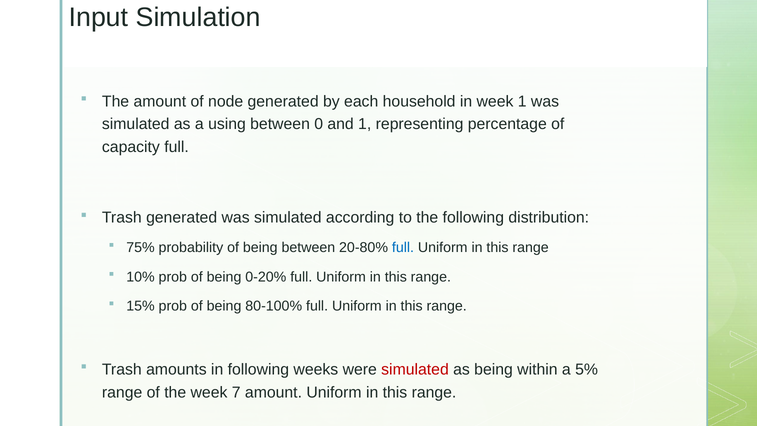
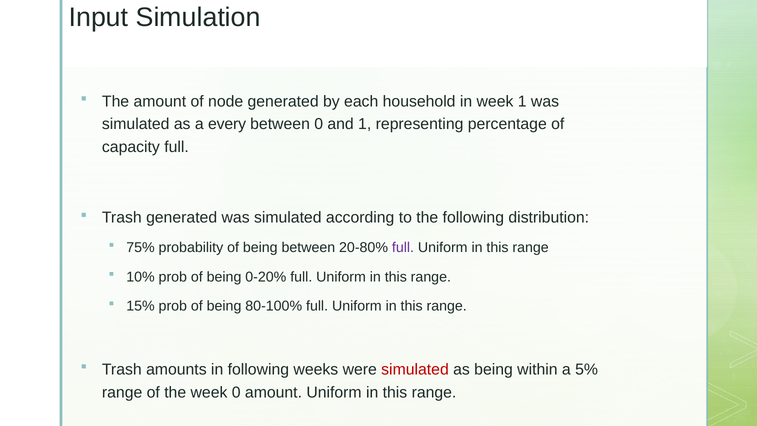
using: using -> every
full at (403, 248) colour: blue -> purple
week 7: 7 -> 0
